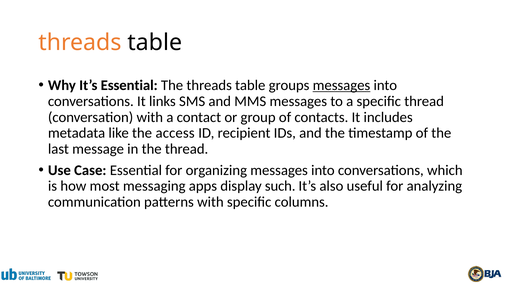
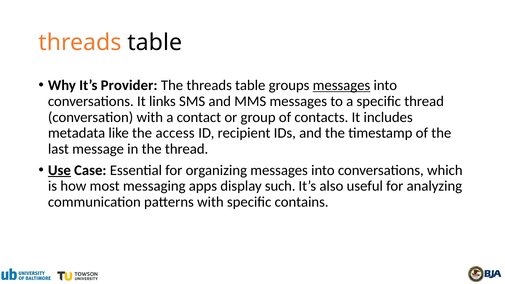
It’s Essential: Essential -> Provider
Use underline: none -> present
columns: columns -> contains
